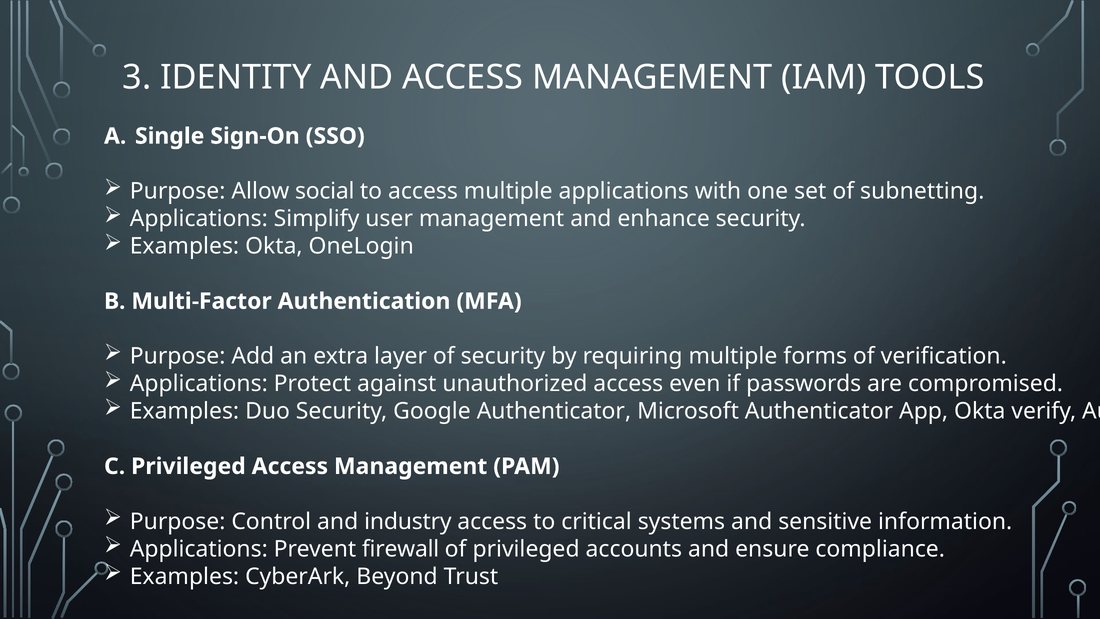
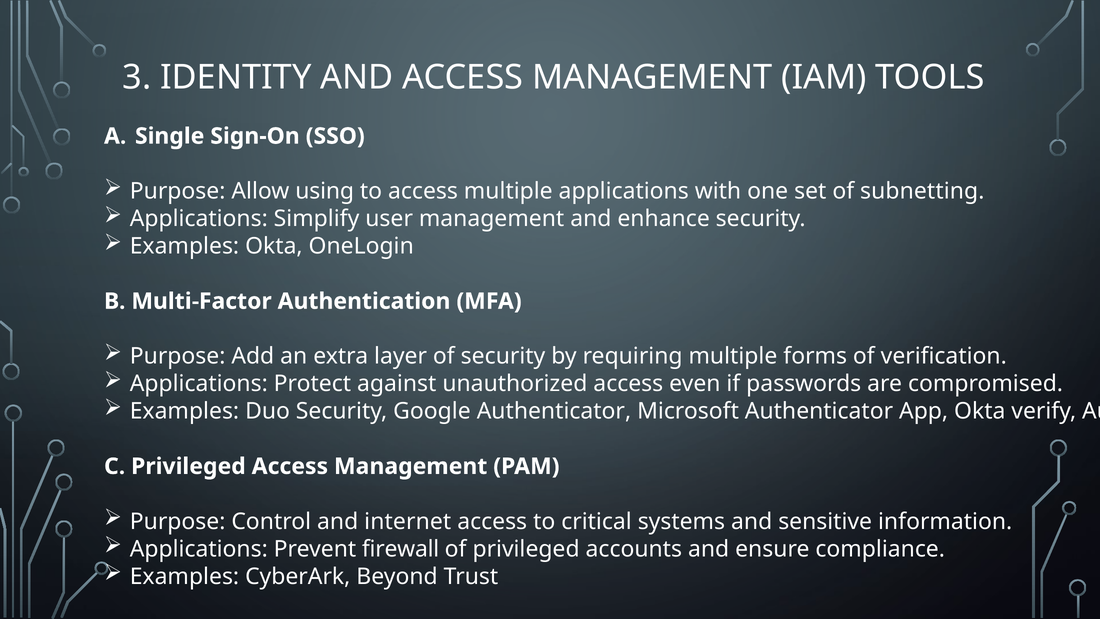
social: social -> using
industry: industry -> internet
